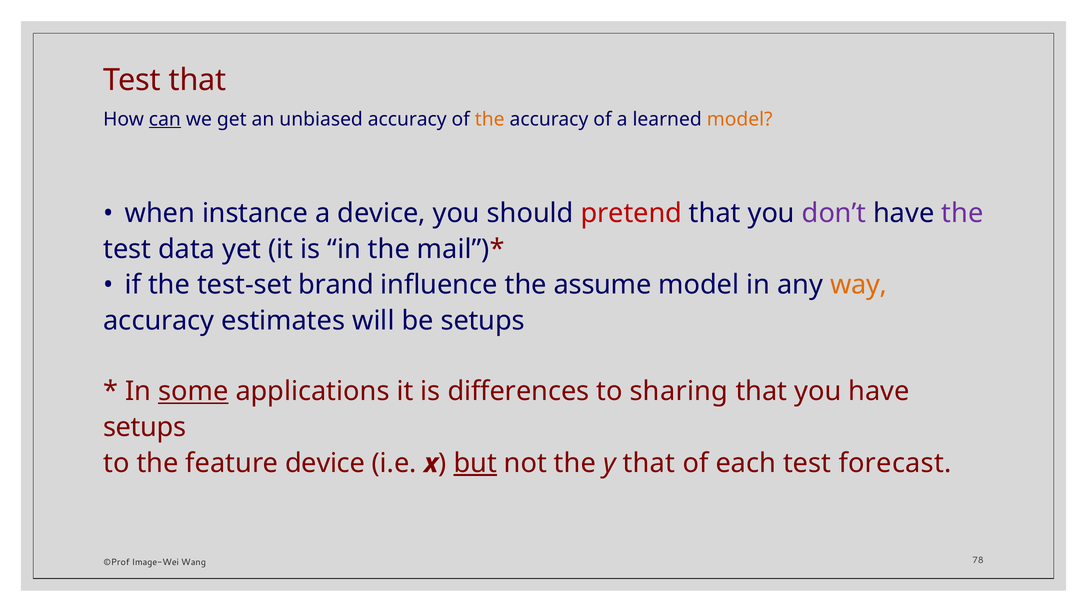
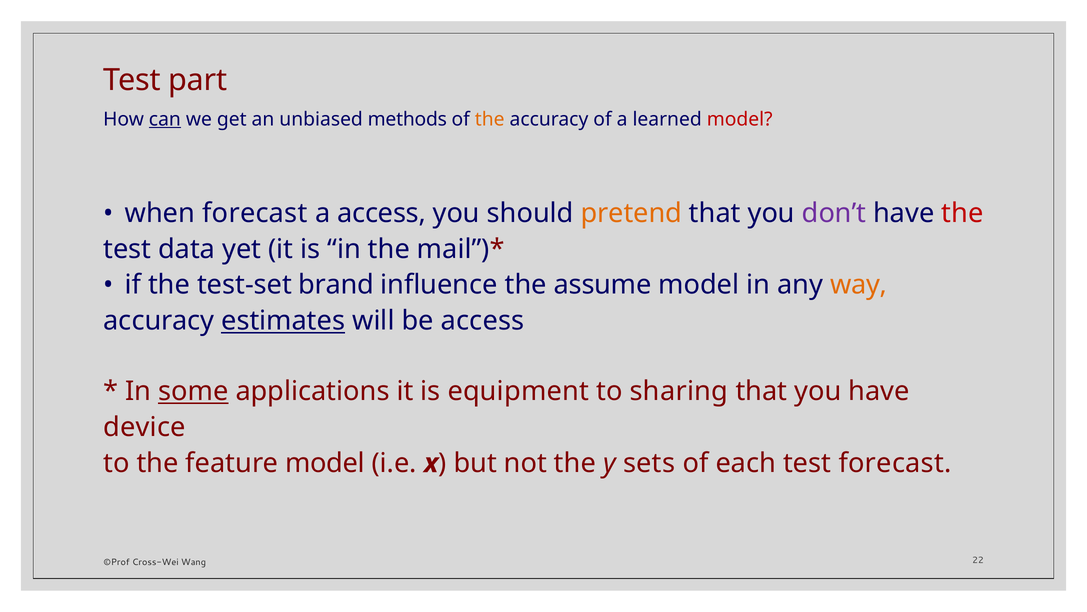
Test that: that -> part
unbiased accuracy: accuracy -> methods
model at (740, 119) colour: orange -> red
when instance: instance -> forecast
a device: device -> access
pretend colour: red -> orange
the at (962, 213) colour: purple -> red
estimates underline: none -> present
be setups: setups -> access
differences: differences -> equipment
setups at (145, 427): setups -> device
feature device: device -> model
but underline: present -> none
y that: that -> sets
Image-Wei: Image-Wei -> Cross-Wei
78: 78 -> 22
